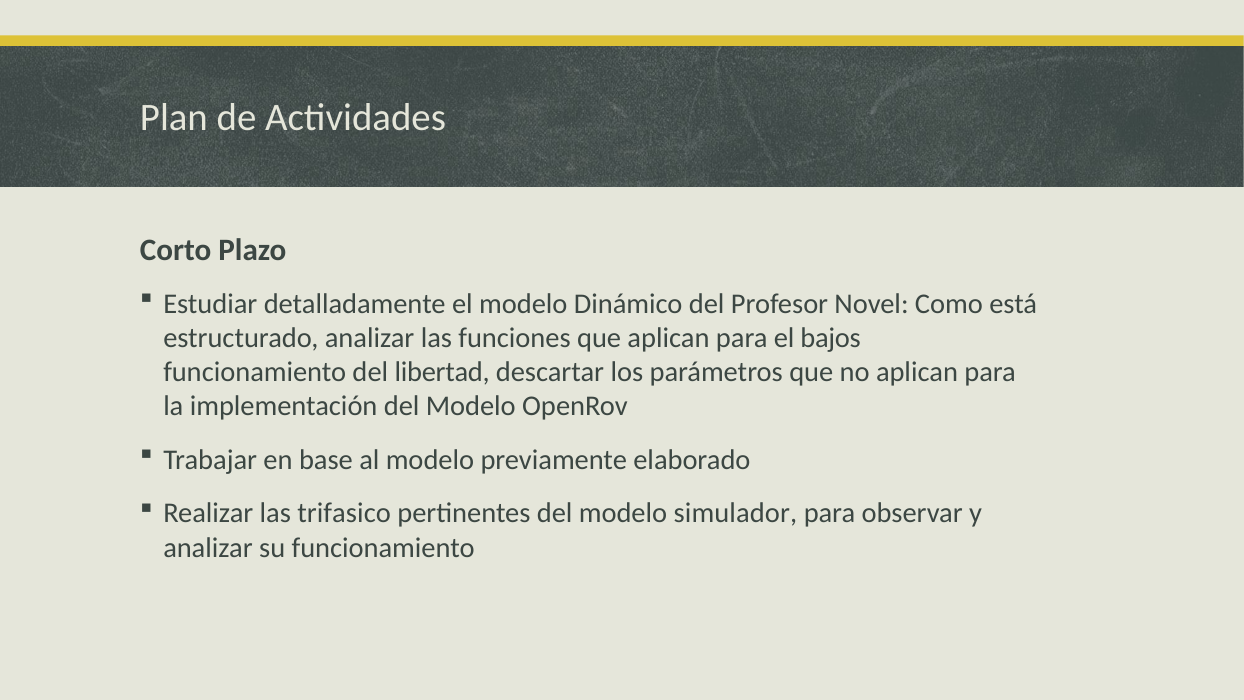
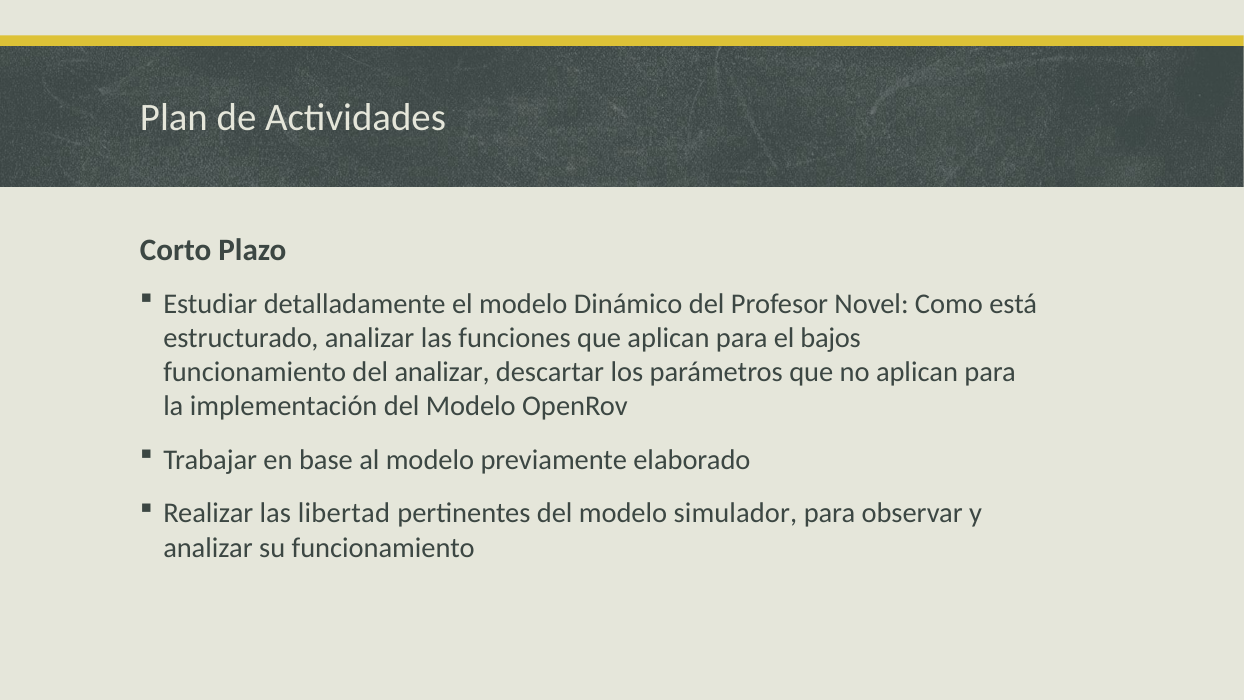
del libertad: libertad -> analizar
trifasico: trifasico -> libertad
